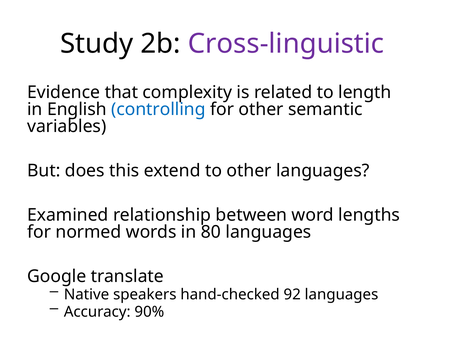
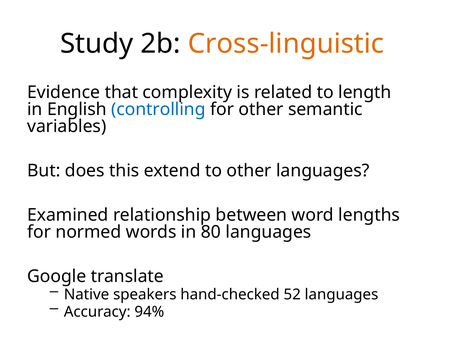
Cross-linguistic colour: purple -> orange
92: 92 -> 52
90%: 90% -> 94%
